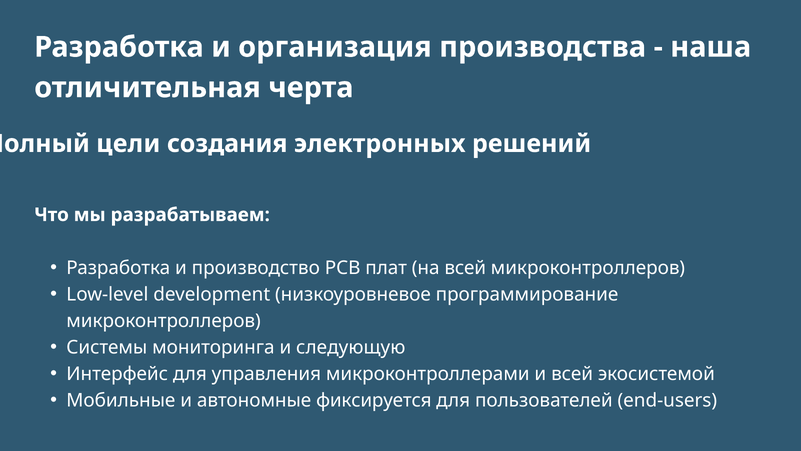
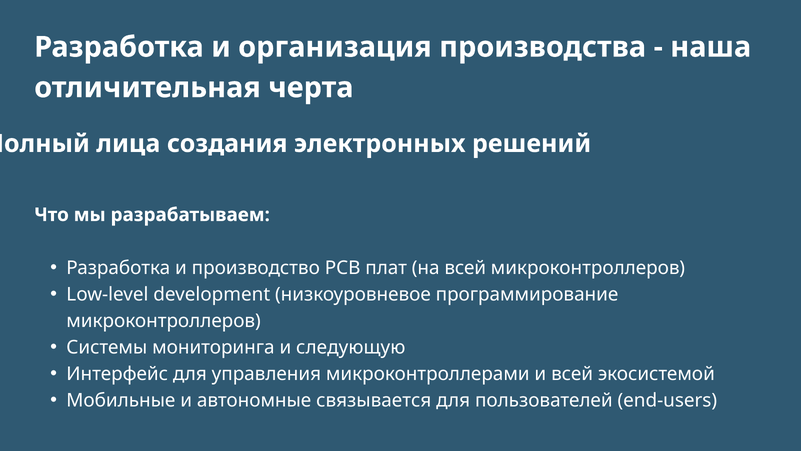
цели: цели -> лица
фиксируется: фиксируется -> связывается
